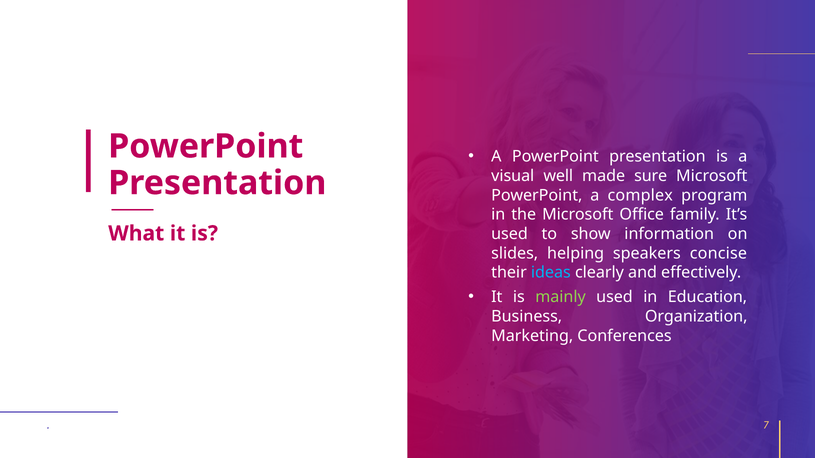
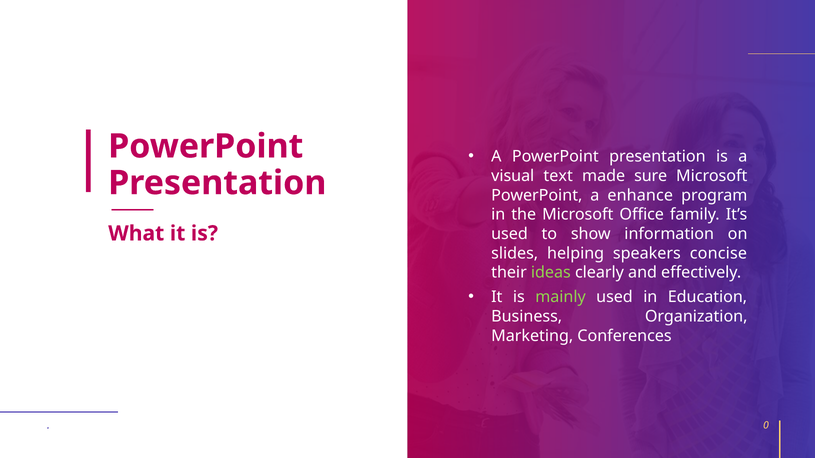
well: well -> text
complex: complex -> enhance
ideas colour: light blue -> light green
7: 7 -> 0
